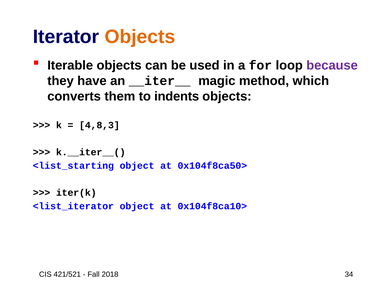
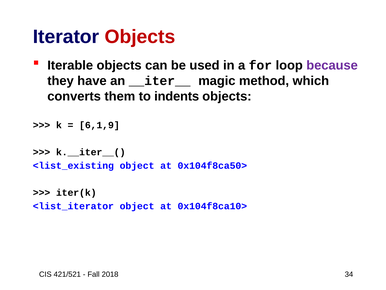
Objects at (140, 37) colour: orange -> red
4,8,3: 4,8,3 -> 6,1,9
<list_starting: <list_starting -> <list_existing
